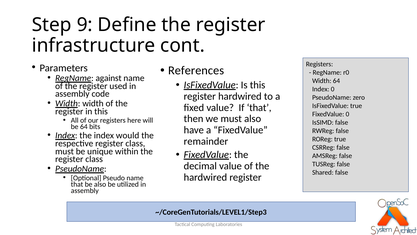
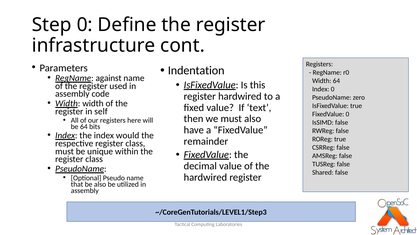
Step 9: 9 -> 0
References: References -> Indentation
If that: that -> text
in this: this -> self
